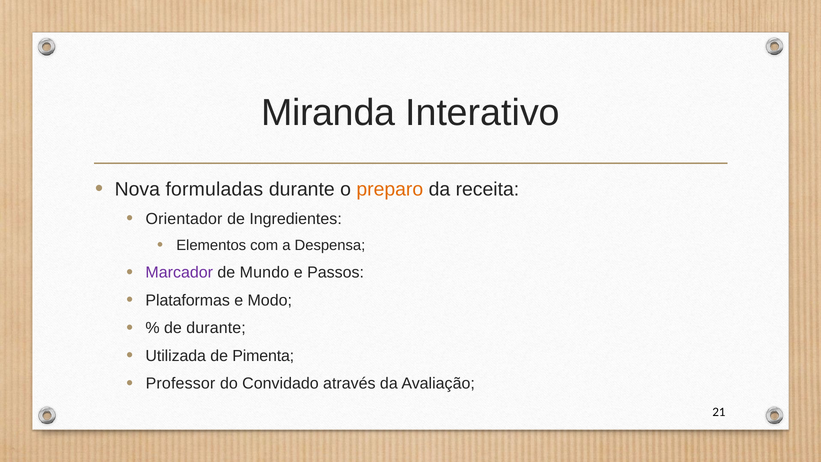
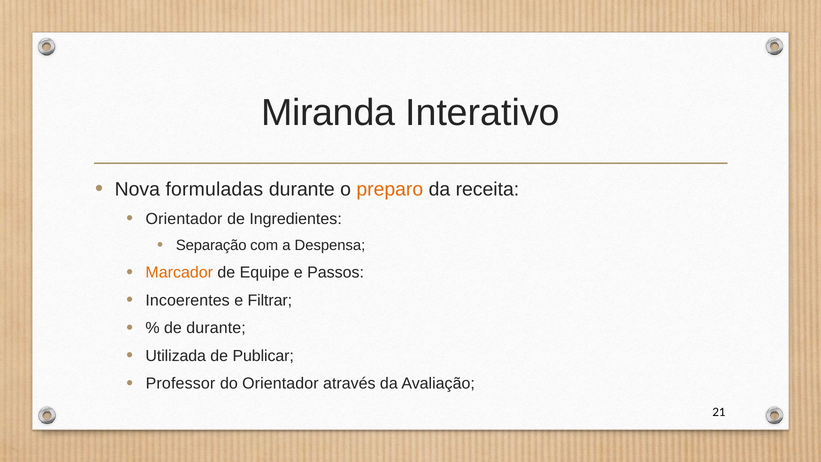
Elementos: Elementos -> Separação
Marcador colour: purple -> orange
Mundo: Mundo -> Equipe
Plataformas: Plataformas -> Incoerentes
Modo: Modo -> Filtrar
Pimenta: Pimenta -> Publicar
do Convidado: Convidado -> Orientador
